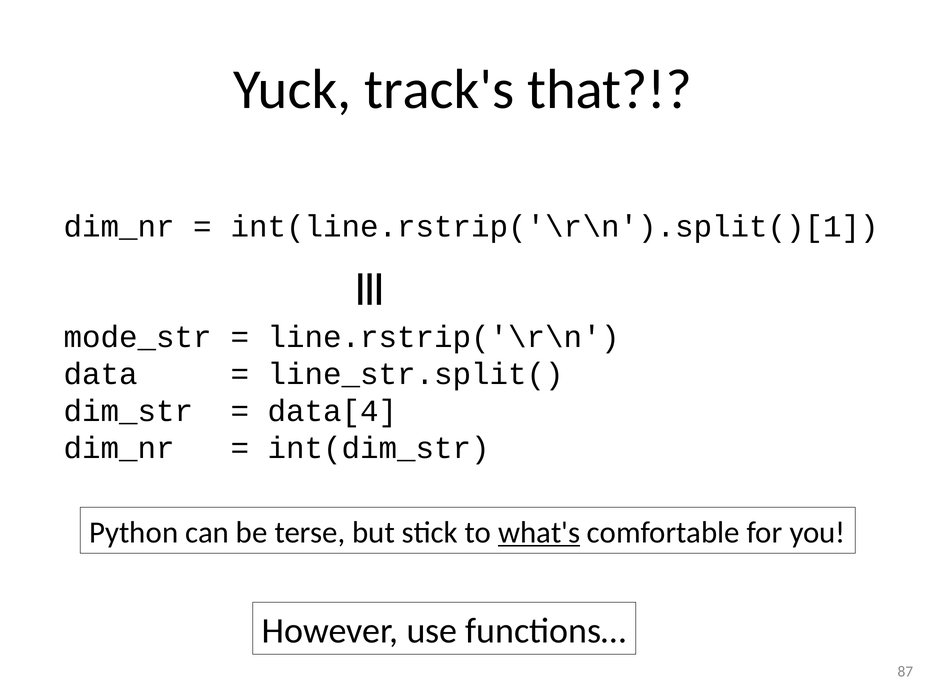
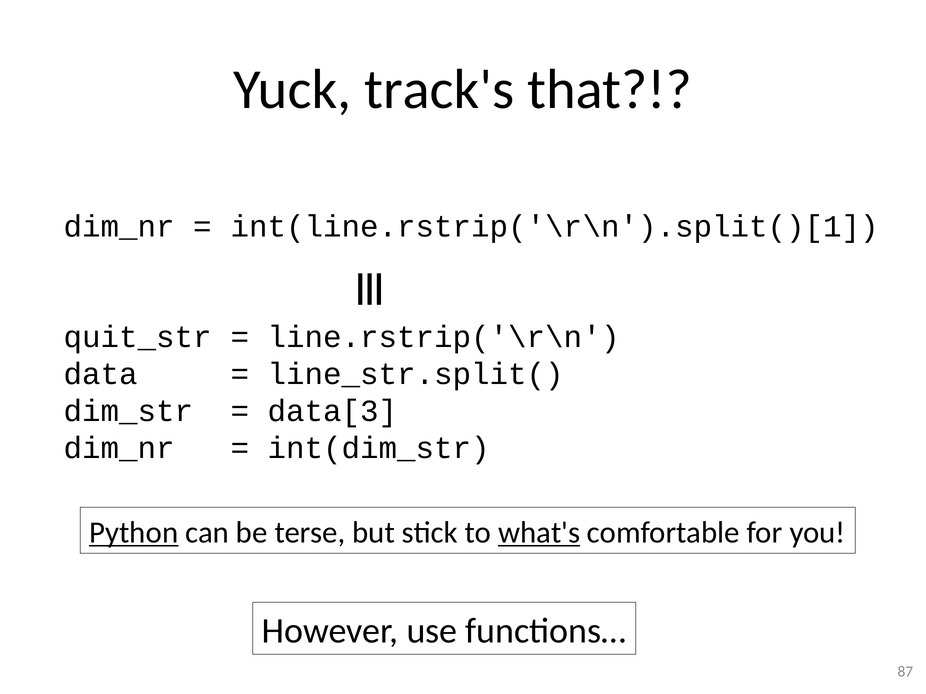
mode_str: mode_str -> quit_str
data[4: data[4 -> data[3
Python underline: none -> present
